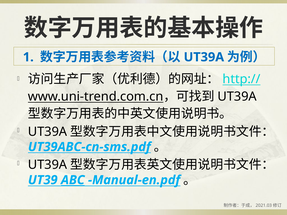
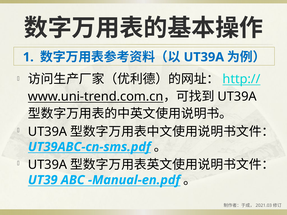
ABC underline: present -> none
